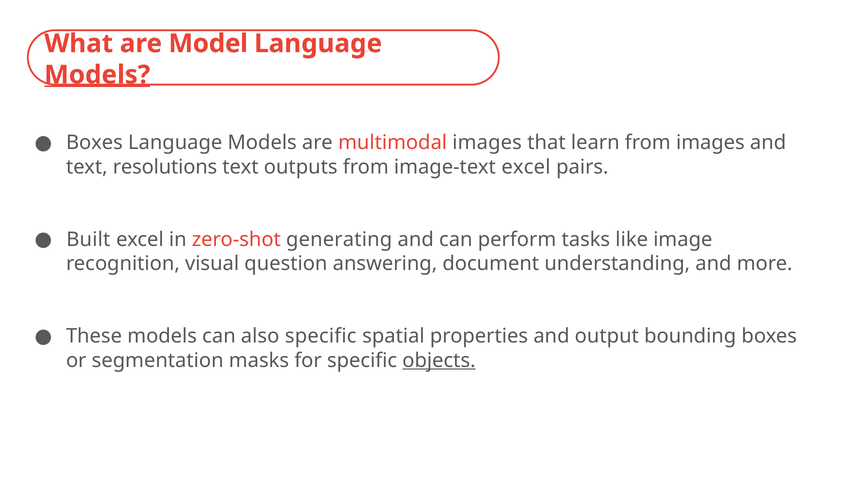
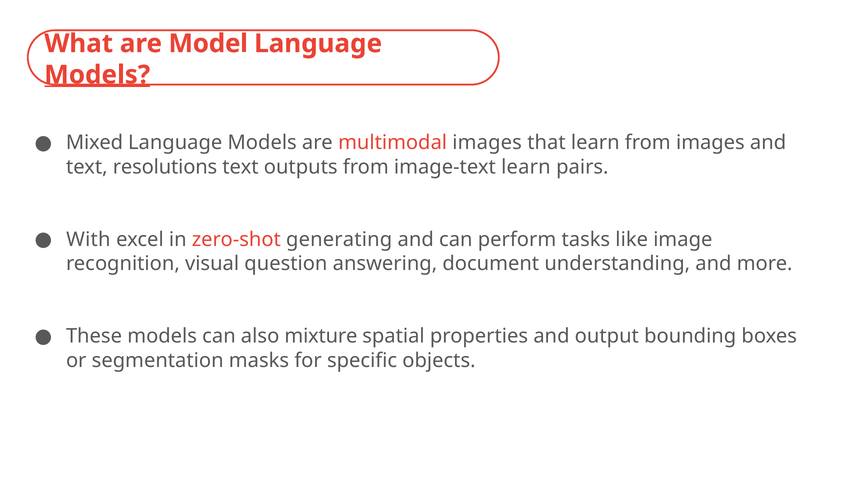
Boxes at (94, 143): Boxes -> Mixed
image-text excel: excel -> learn
Built: Built -> With
also specific: specific -> mixture
objects underline: present -> none
